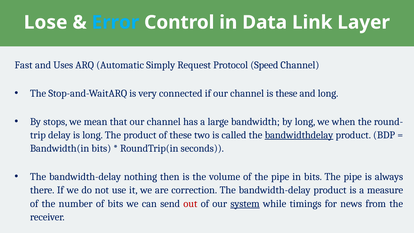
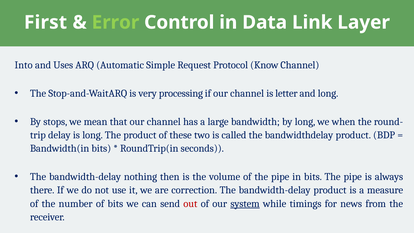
Lose: Lose -> First
Error colour: light blue -> light green
Fast: Fast -> Into
Simply: Simply -> Simple
Speed: Speed -> Know
connected: connected -> processing
is these: these -> letter
bandwidthdelay underline: present -> none
